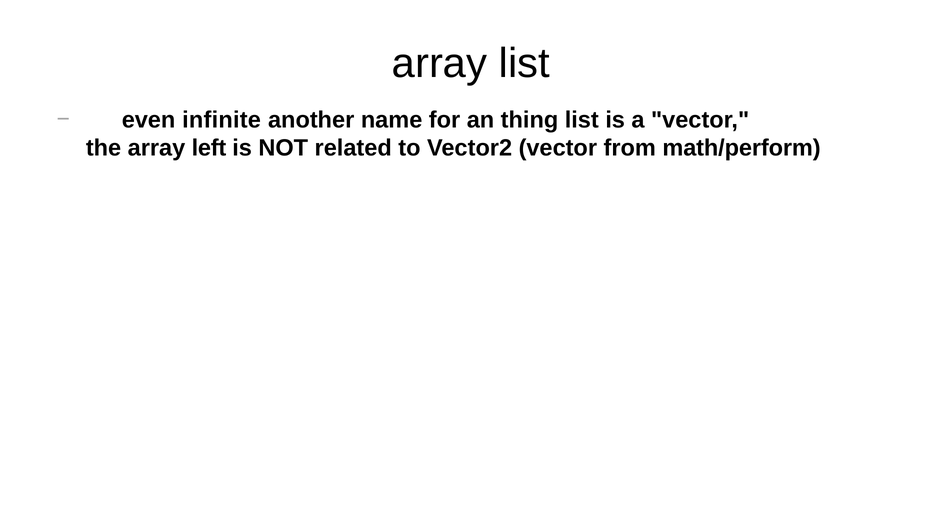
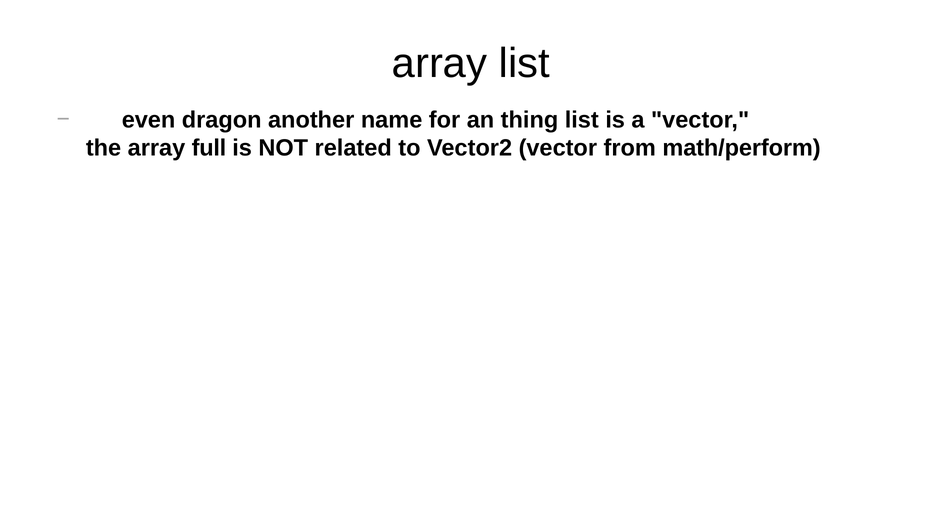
infinite: infinite -> dragon
left: left -> full
